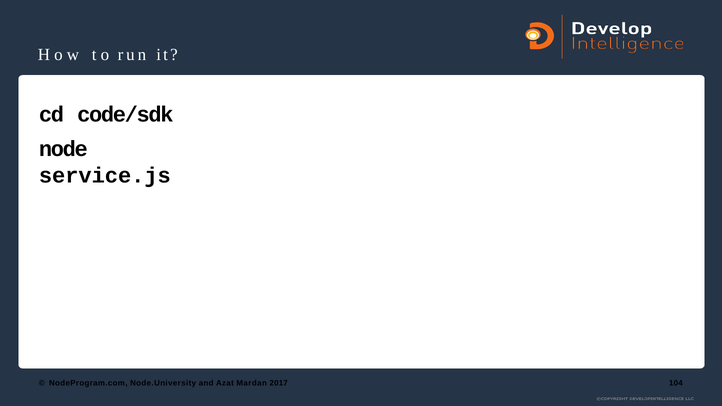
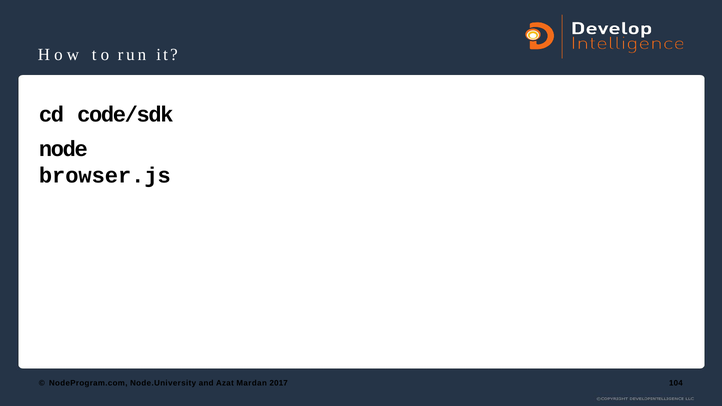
service.js: service.js -> browser.js
